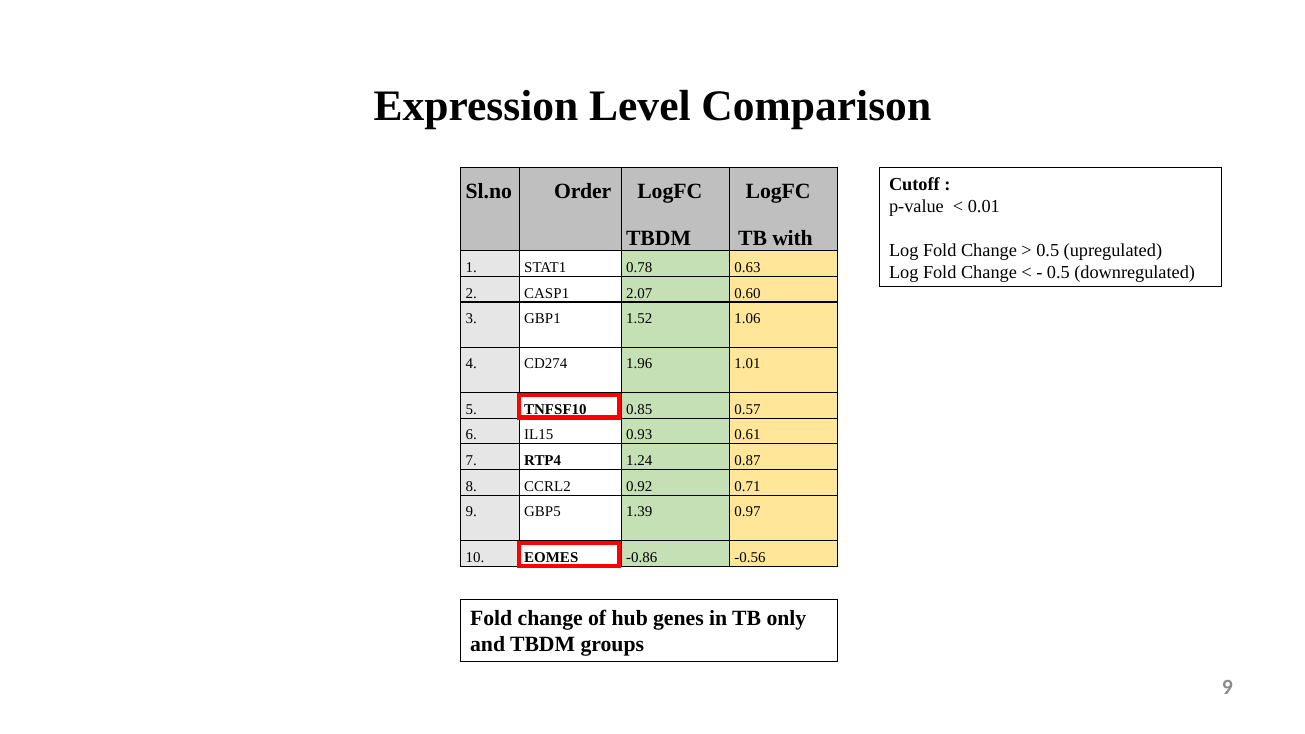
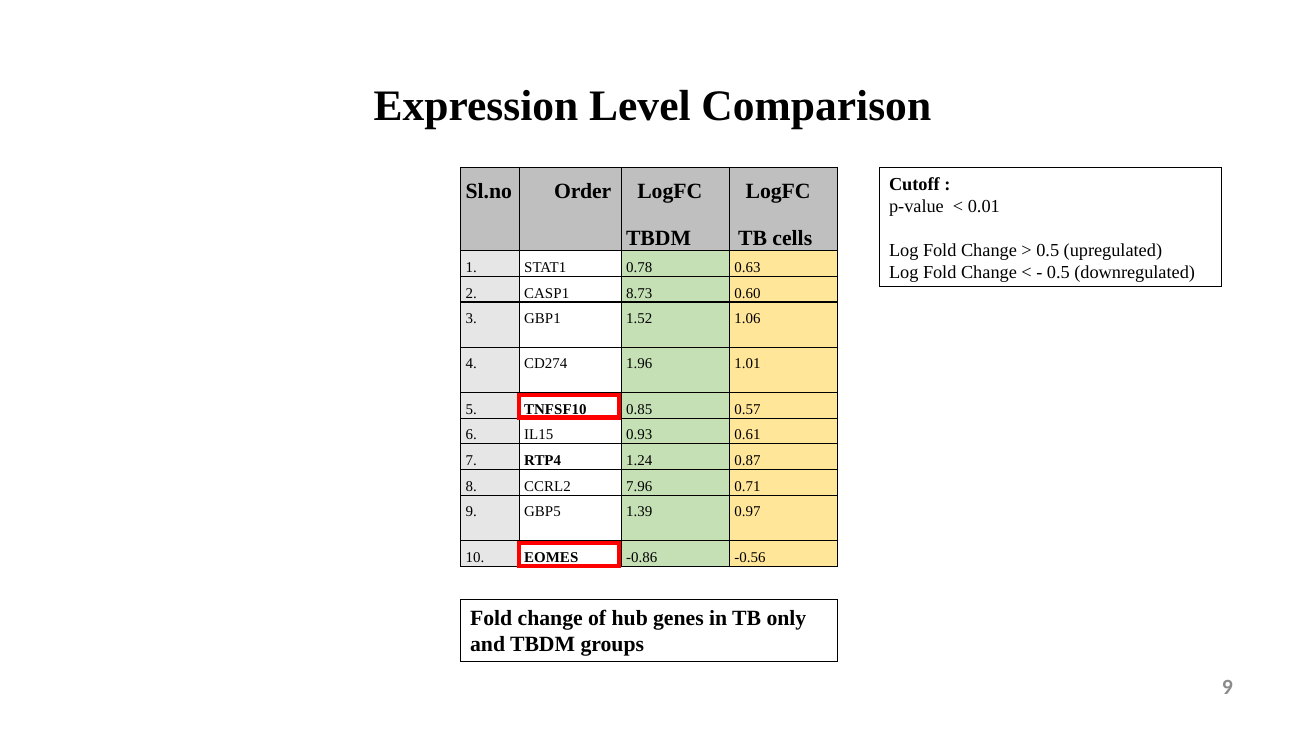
with: with -> cells
2.07: 2.07 -> 8.73
0.92: 0.92 -> 7.96
